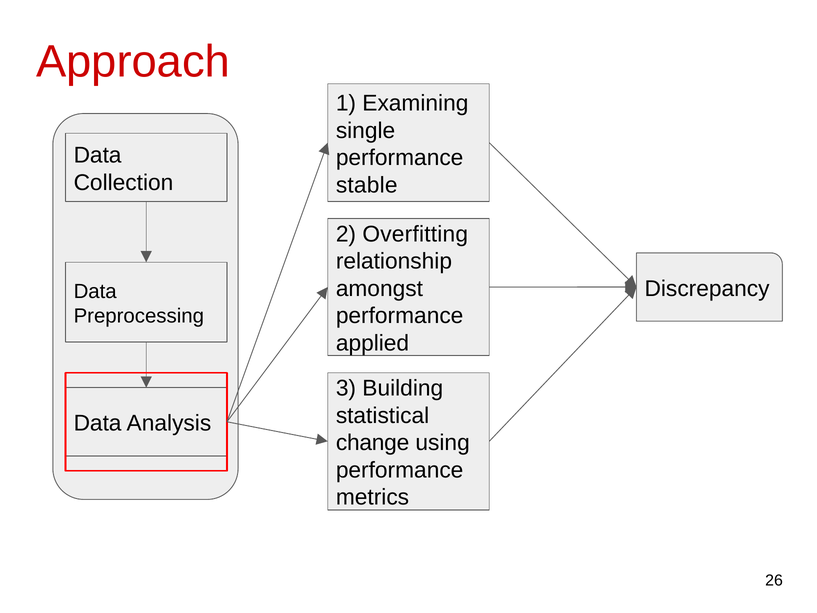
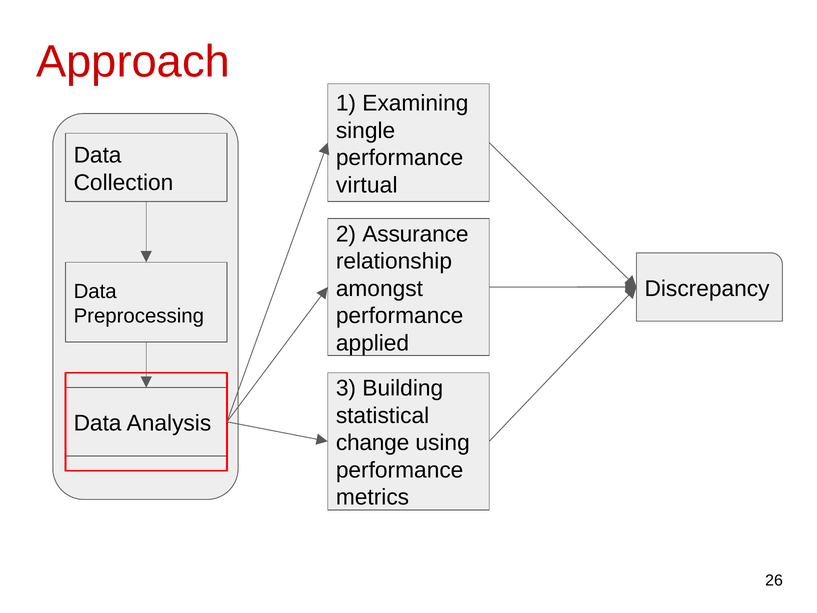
stable: stable -> virtual
Overfitting: Overfitting -> Assurance
